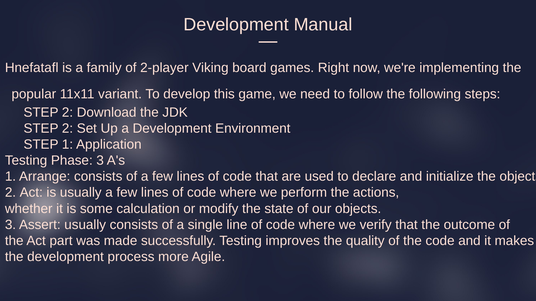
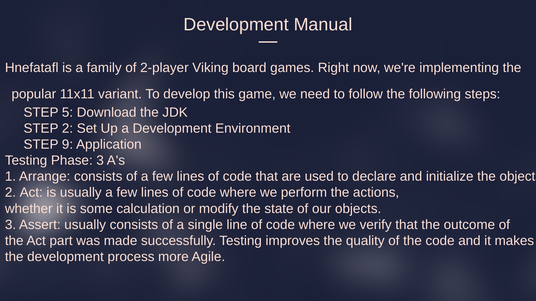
2 at (68, 113): 2 -> 5
STEP 1: 1 -> 9
